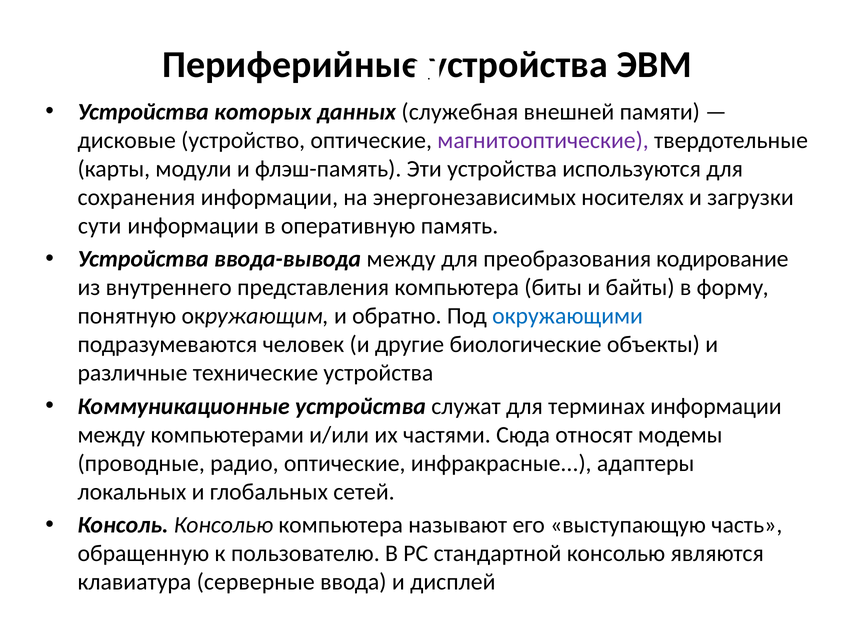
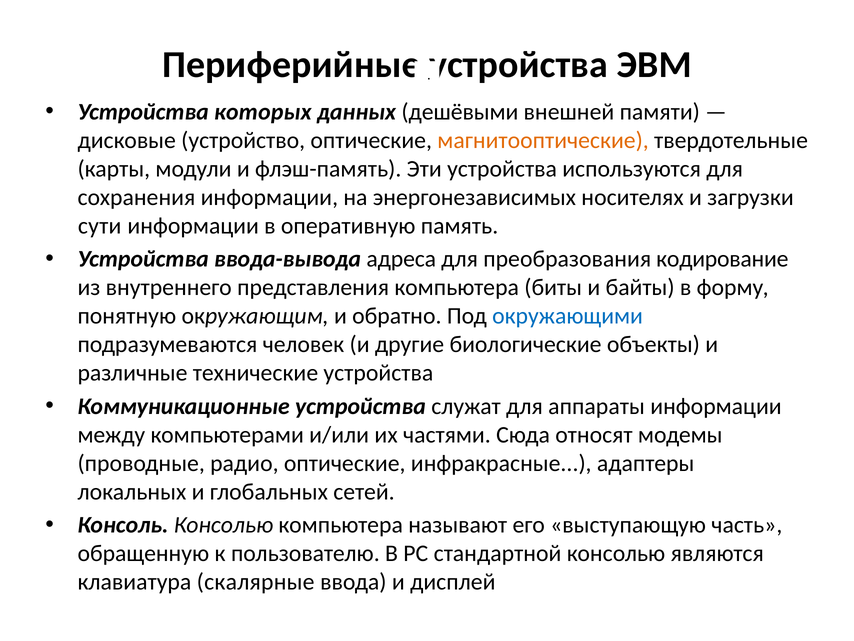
служебная: служебная -> дешёвыми
магнитооптические colour: purple -> orange
ввода-вывода между: между -> адреса
терминах: терминах -> аппараты
серверные: серверные -> скалярные
